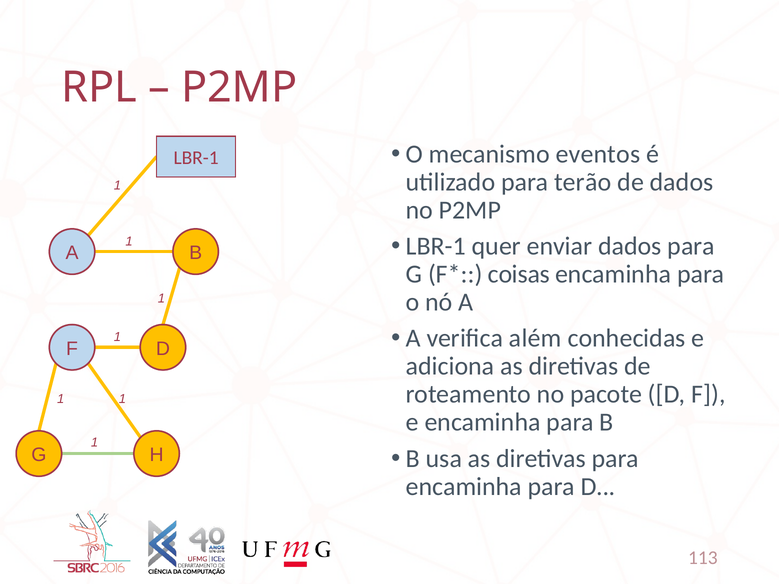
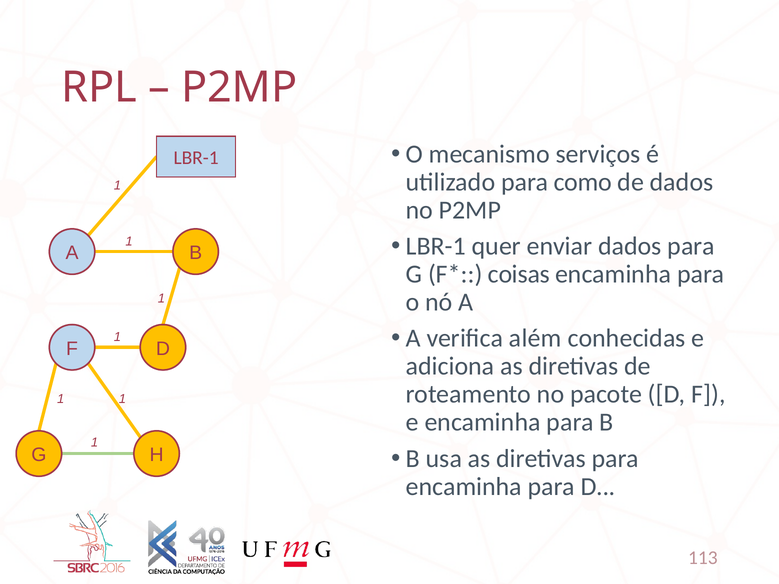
eventos: eventos -> serviços
terão: terão -> como
